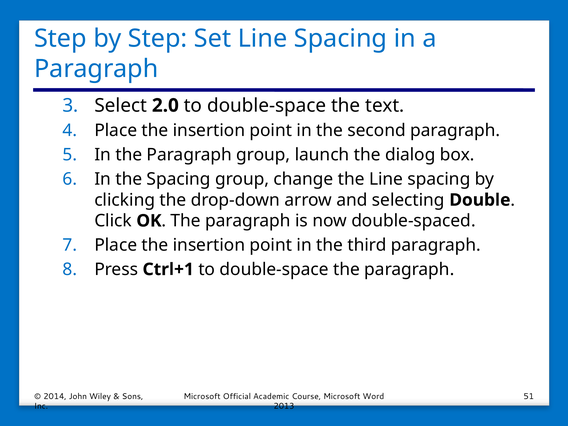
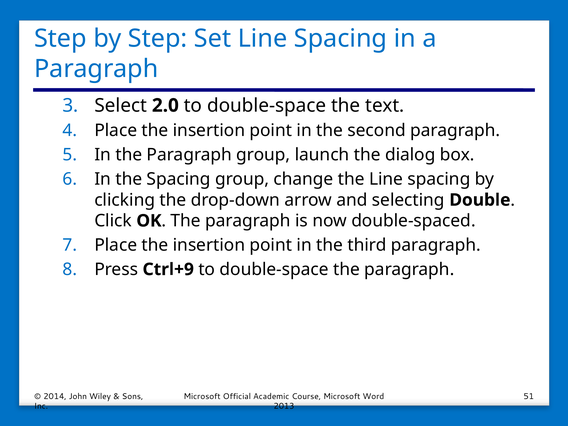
Ctrl+1: Ctrl+1 -> Ctrl+9
